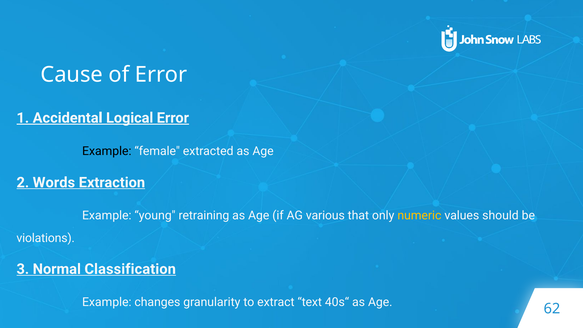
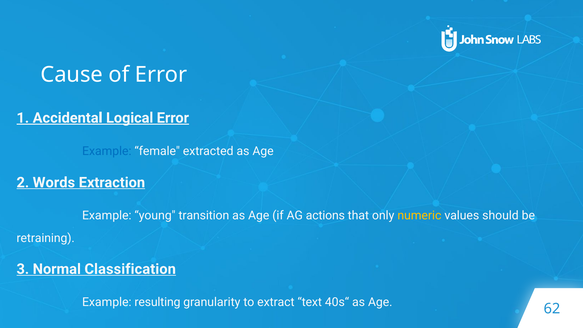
Example at (107, 151) colour: black -> blue
retraining: retraining -> transition
various: various -> actions
violations: violations -> retraining
changes: changes -> resulting
